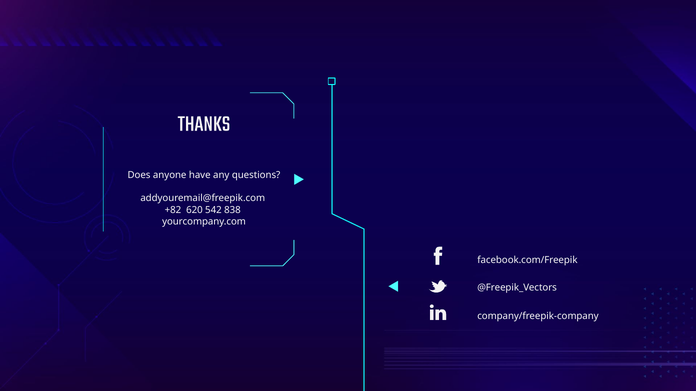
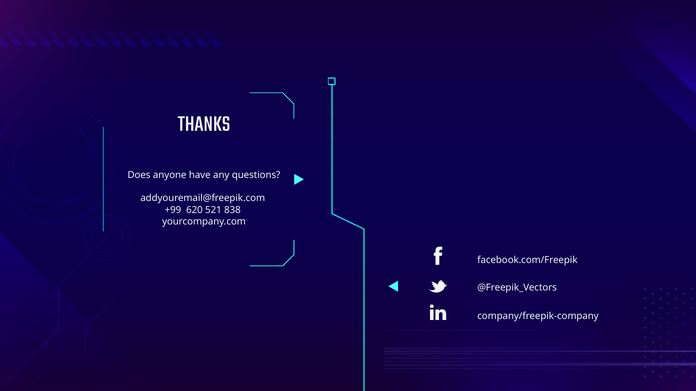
+82: +82 -> +99
542: 542 -> 521
